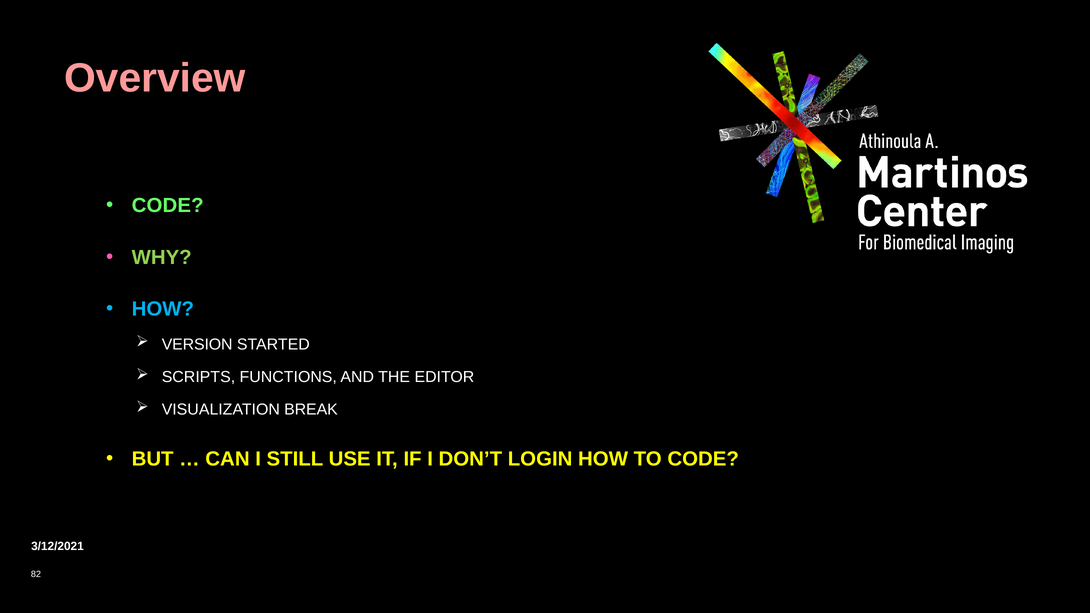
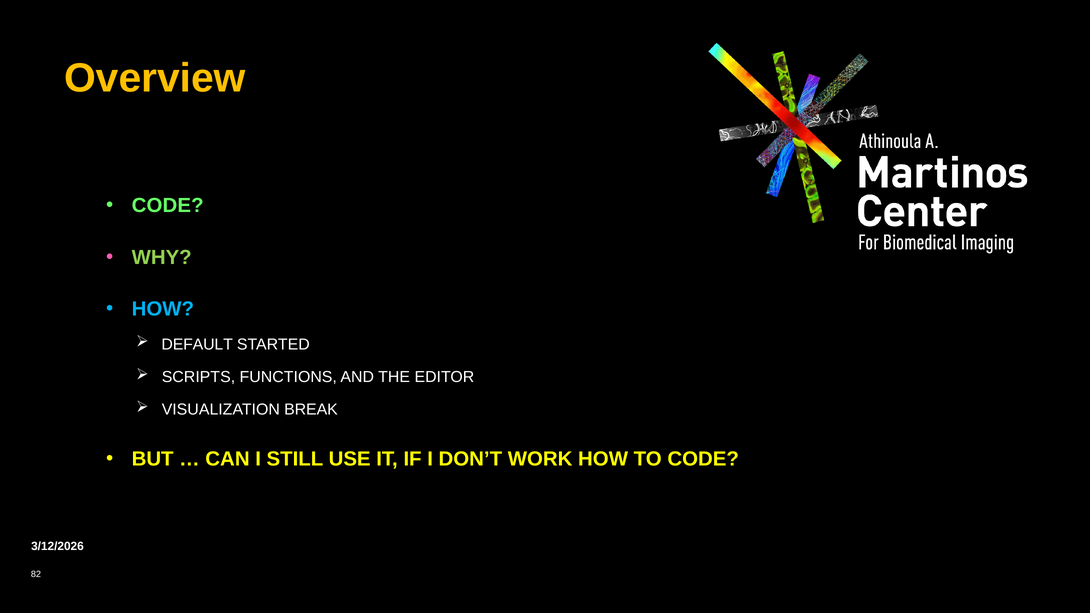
Overview colour: pink -> yellow
VERSION: VERSION -> DEFAULT
LOGIN: LOGIN -> WORK
3/12/2021: 3/12/2021 -> 3/12/2026
